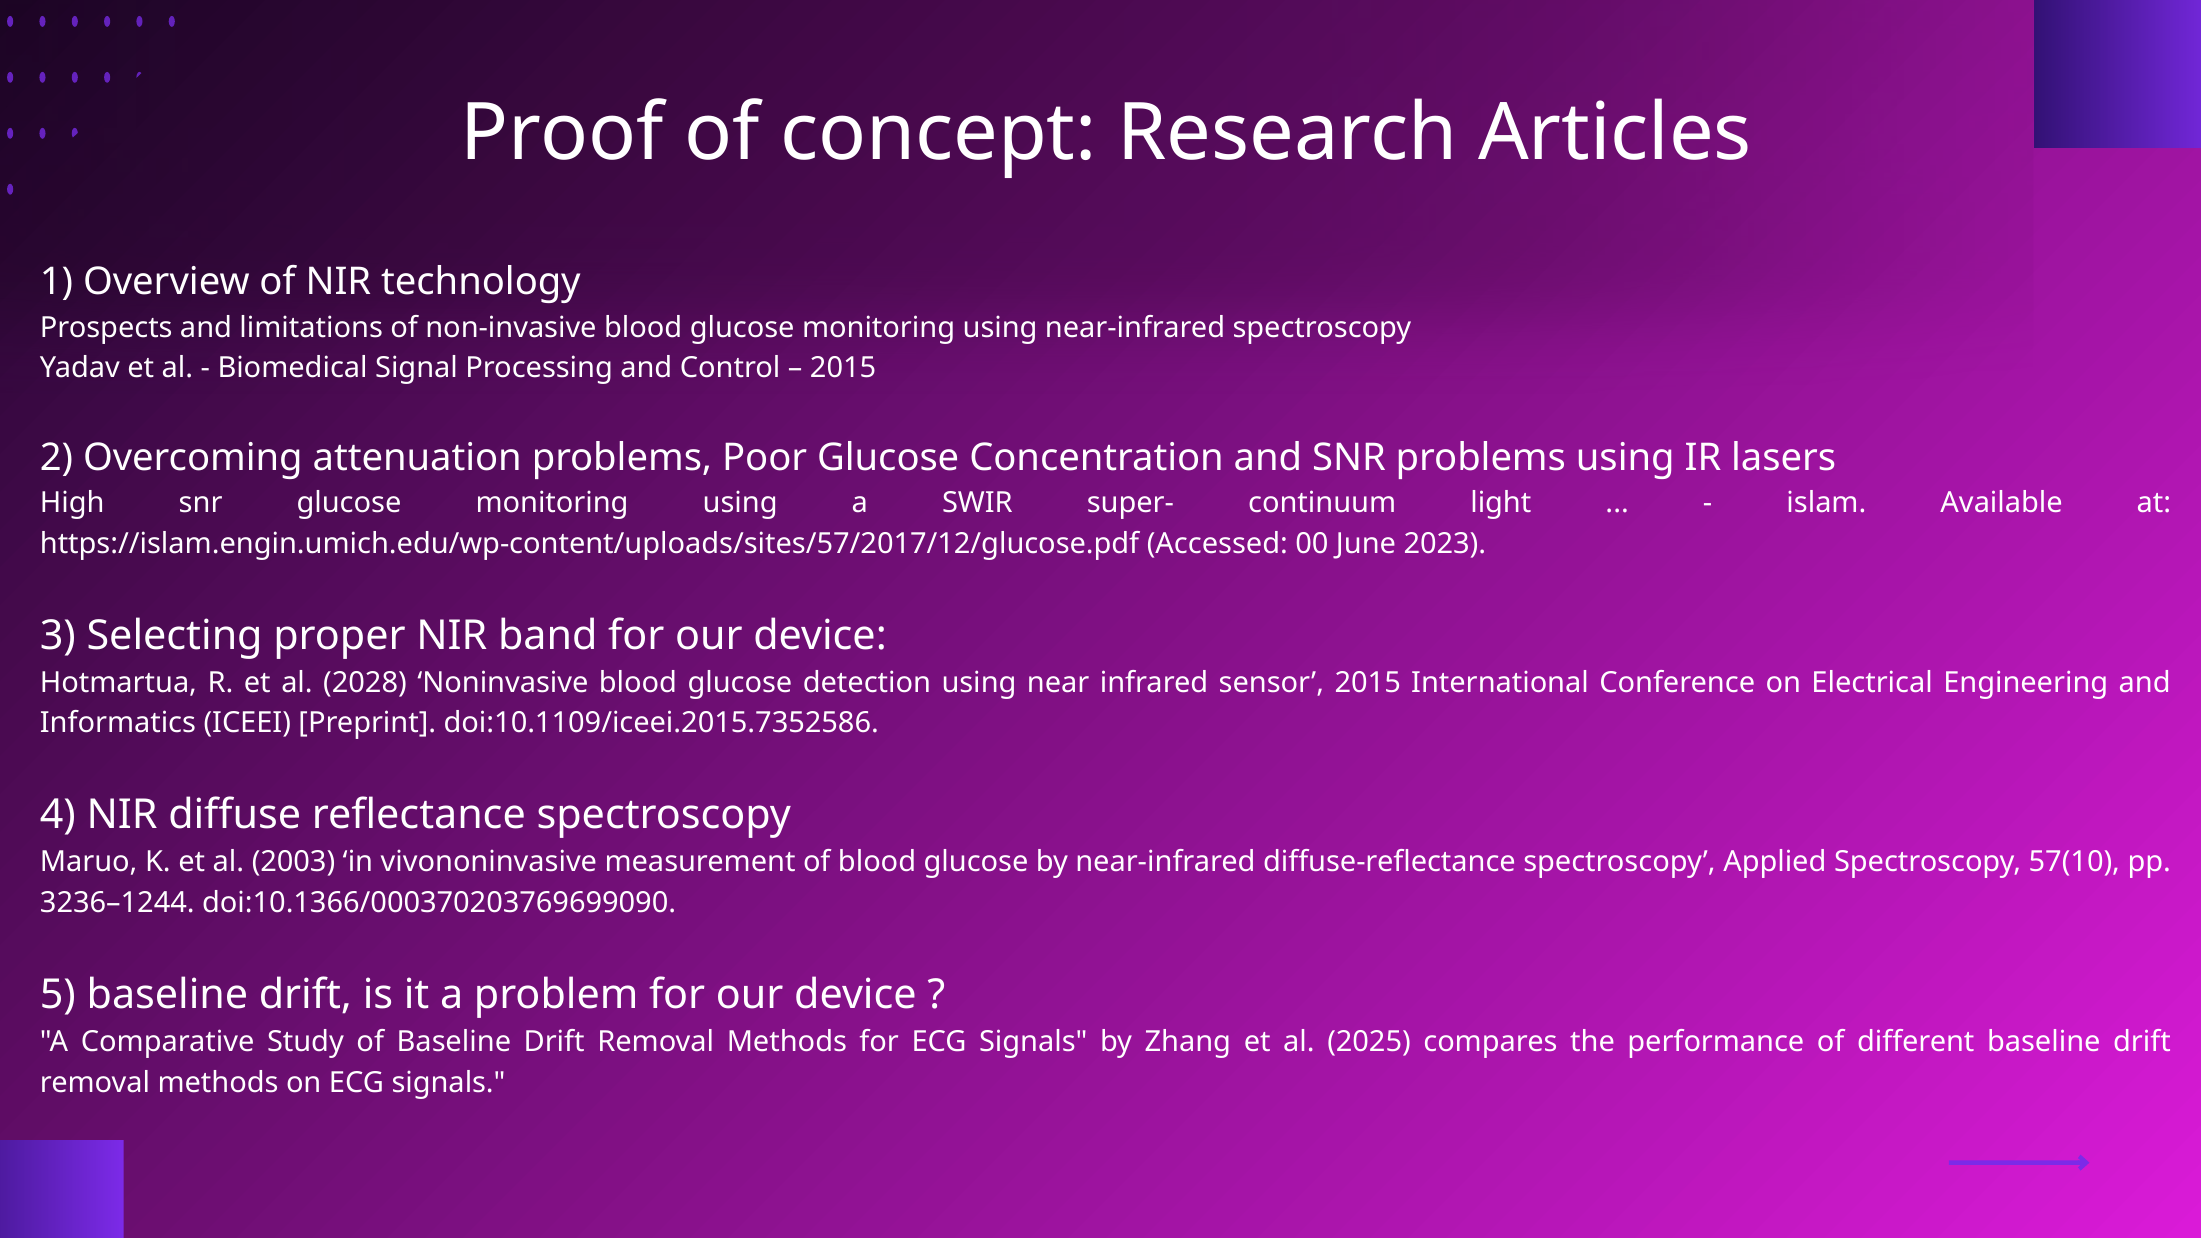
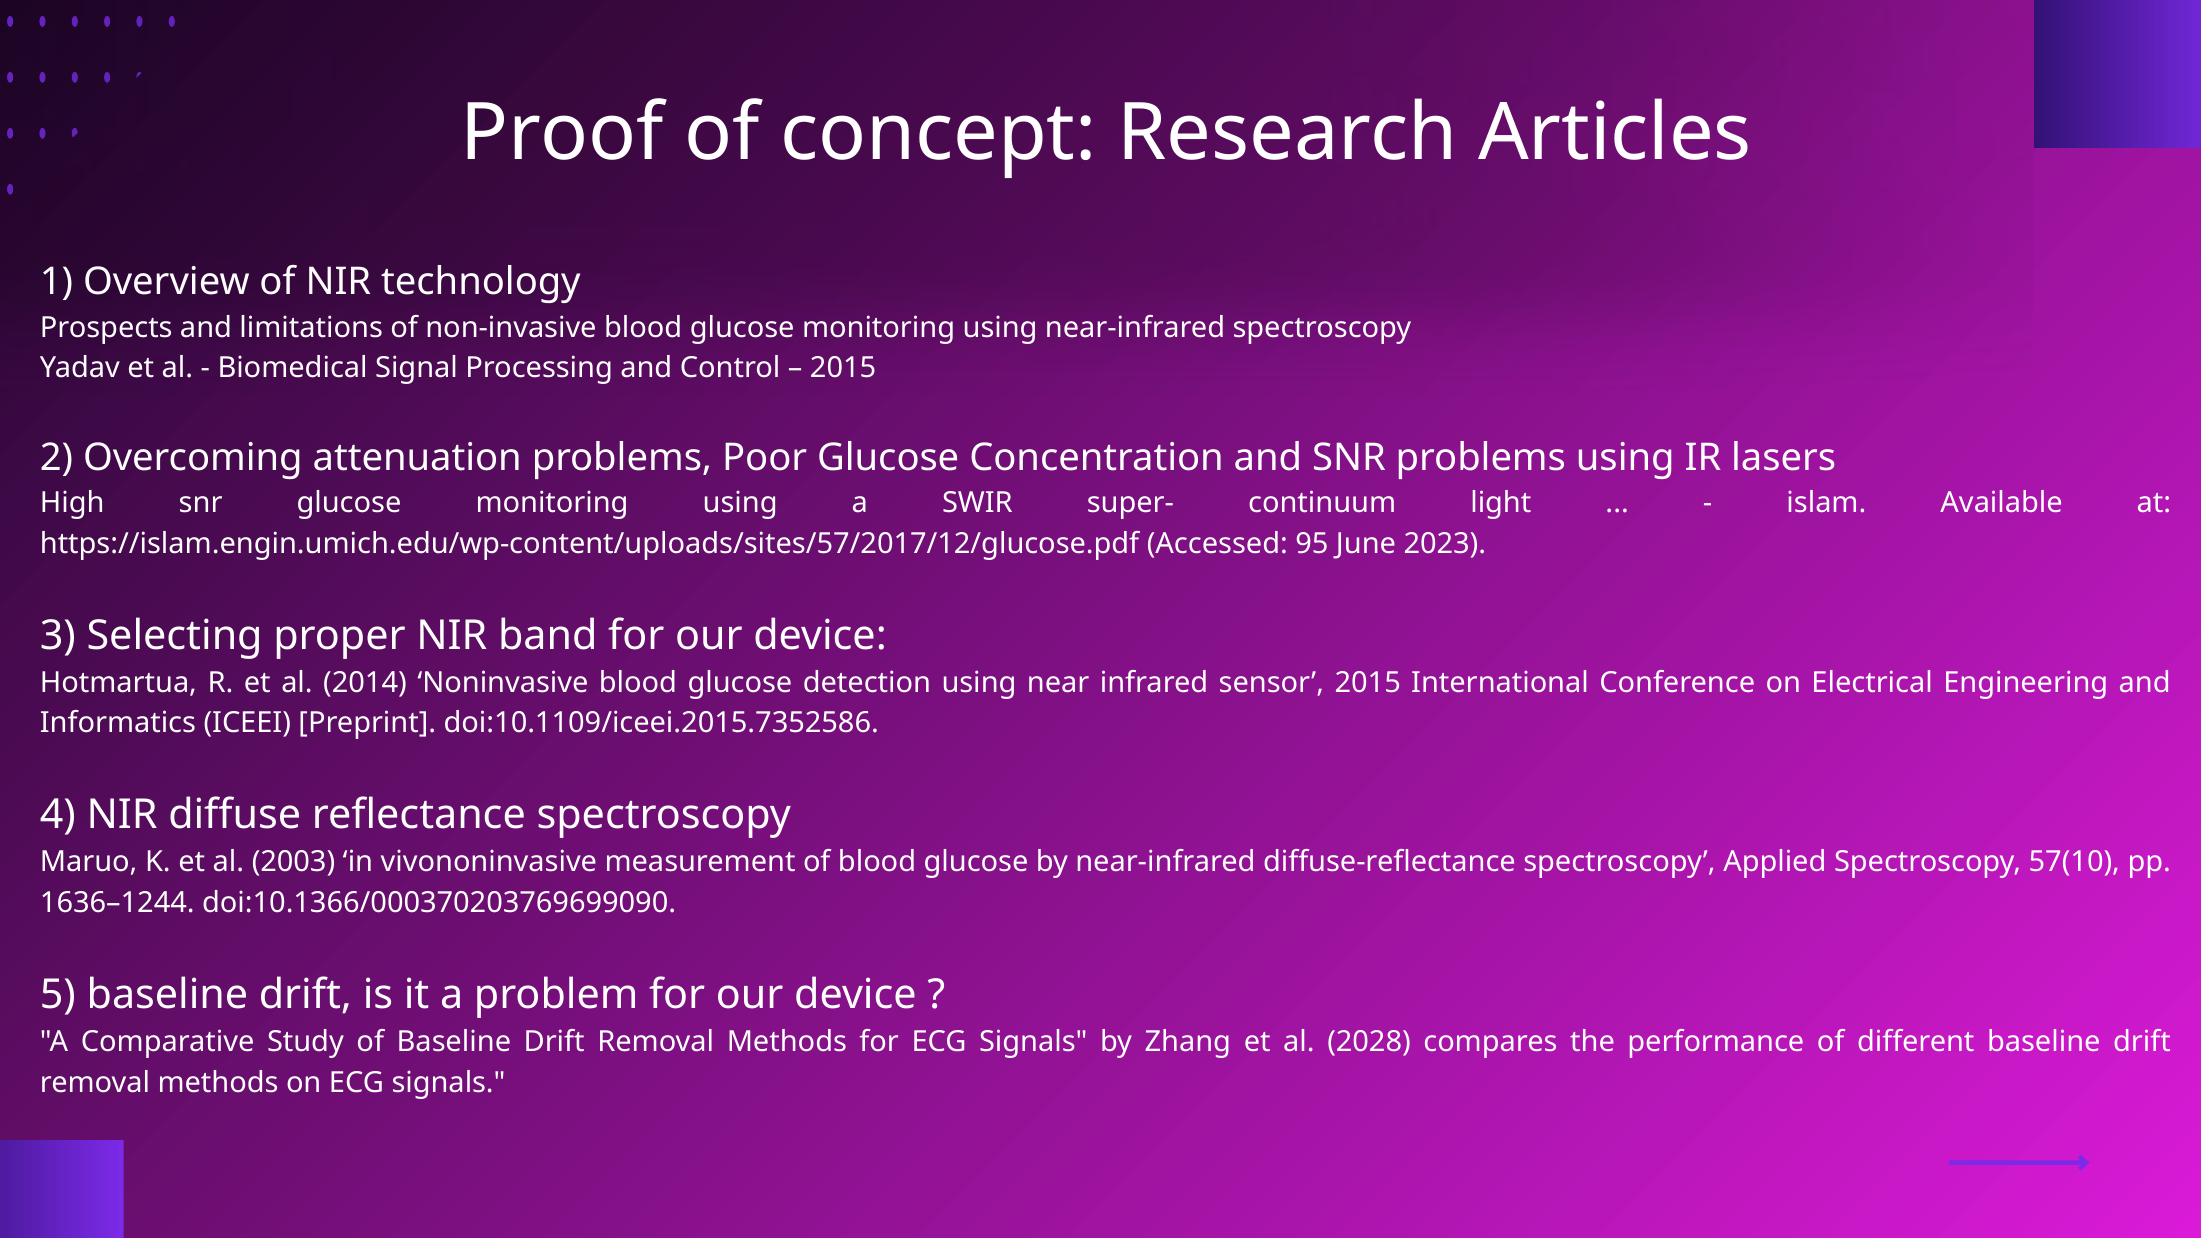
00: 00 -> 95
2028: 2028 -> 2014
3236–1244: 3236–1244 -> 1636–1244
2025: 2025 -> 2028
